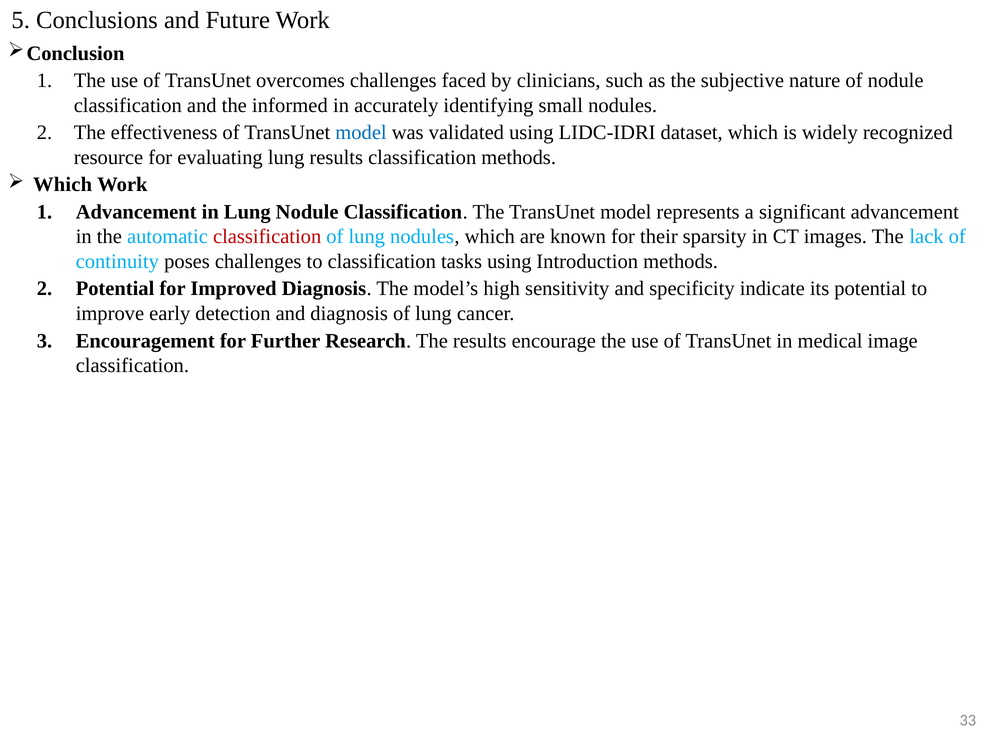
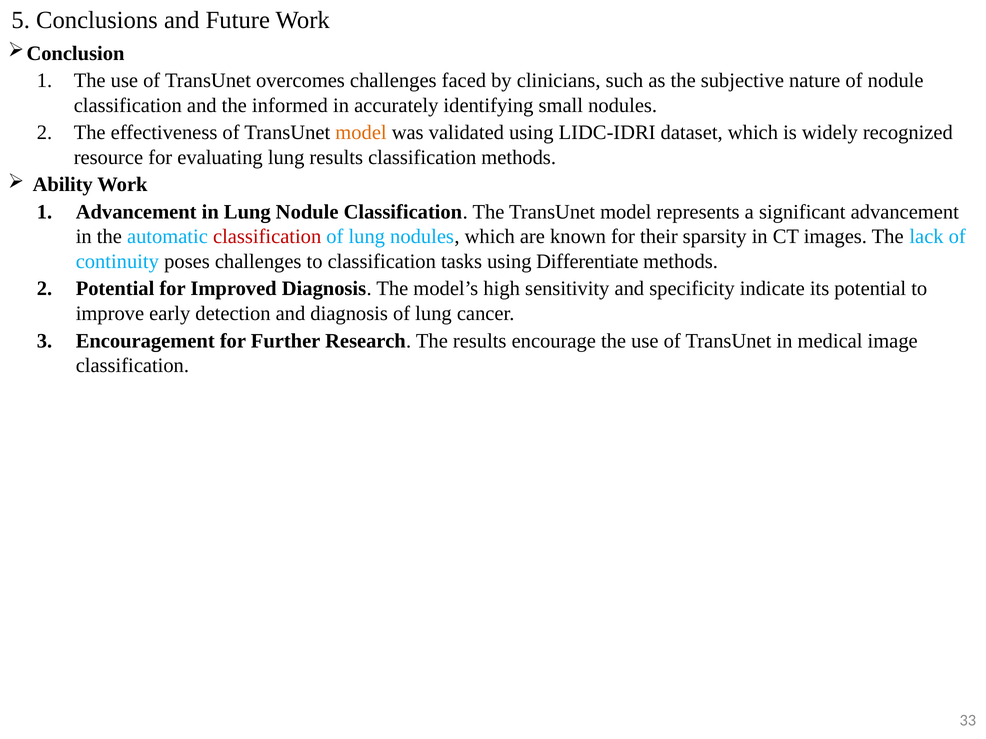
model at (361, 133) colour: blue -> orange
Which at (63, 185): Which -> Ability
Introduction: Introduction -> Differentiate
